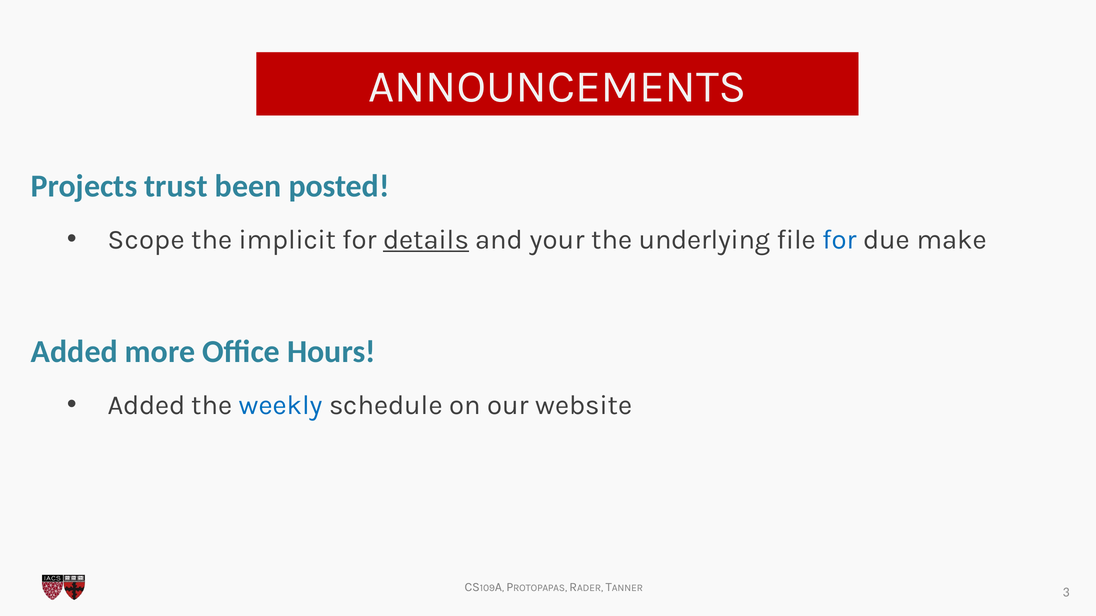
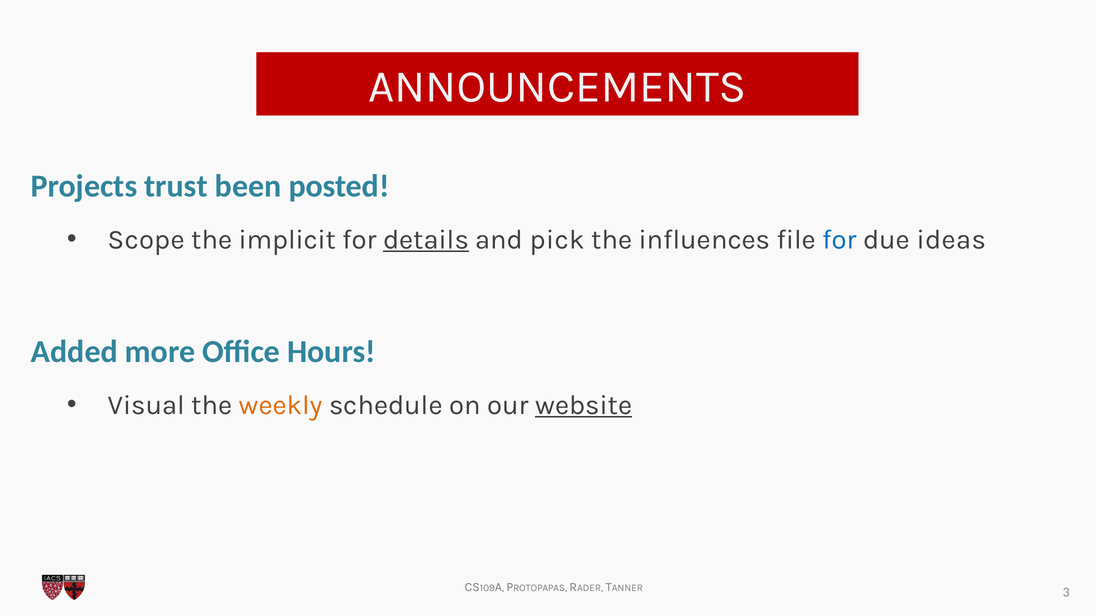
your: your -> pick
underlying: underlying -> influences
make: make -> ideas
Added at (147, 405): Added -> Visual
weekly colour: blue -> orange
website underline: none -> present
